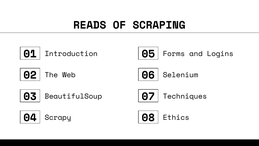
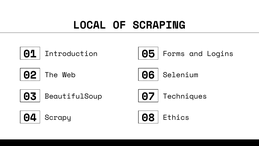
READS: READS -> LOCAL
